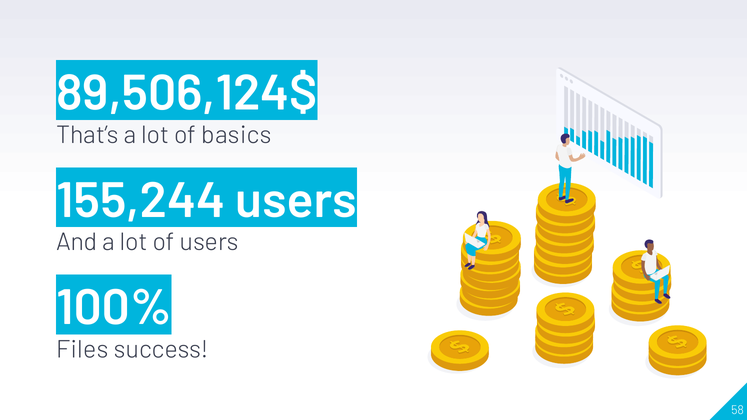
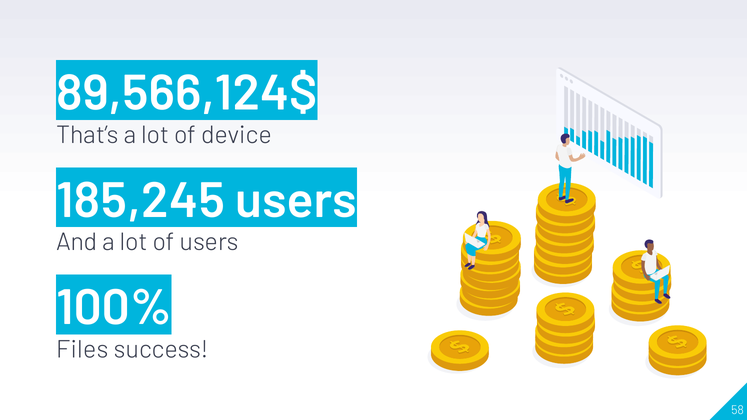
89,506,124$: 89,506,124$ -> 89,566,124$
basics: basics -> device
155,244: 155,244 -> 185,245
